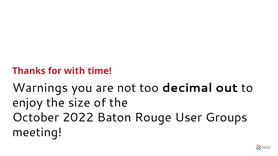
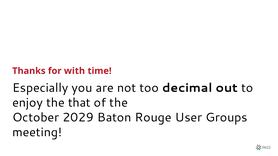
Warnings: Warnings -> Especially
size: size -> that
2022: 2022 -> 2029
